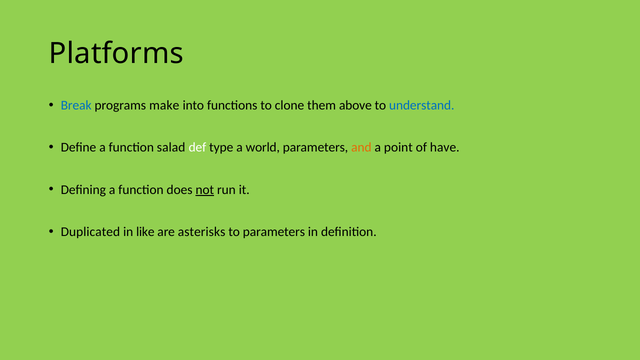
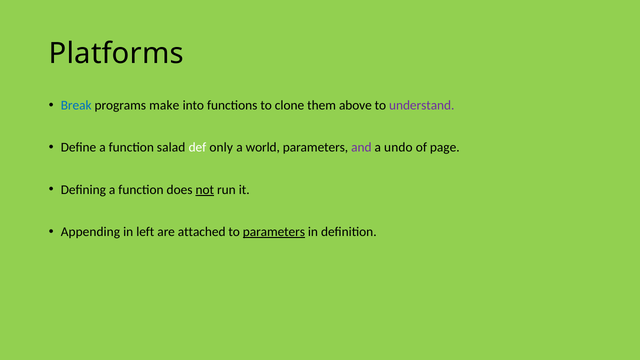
understand colour: blue -> purple
type: type -> only
and colour: orange -> purple
point: point -> undo
have: have -> page
Duplicated: Duplicated -> Appending
like: like -> left
asterisks: asterisks -> attached
parameters at (274, 232) underline: none -> present
